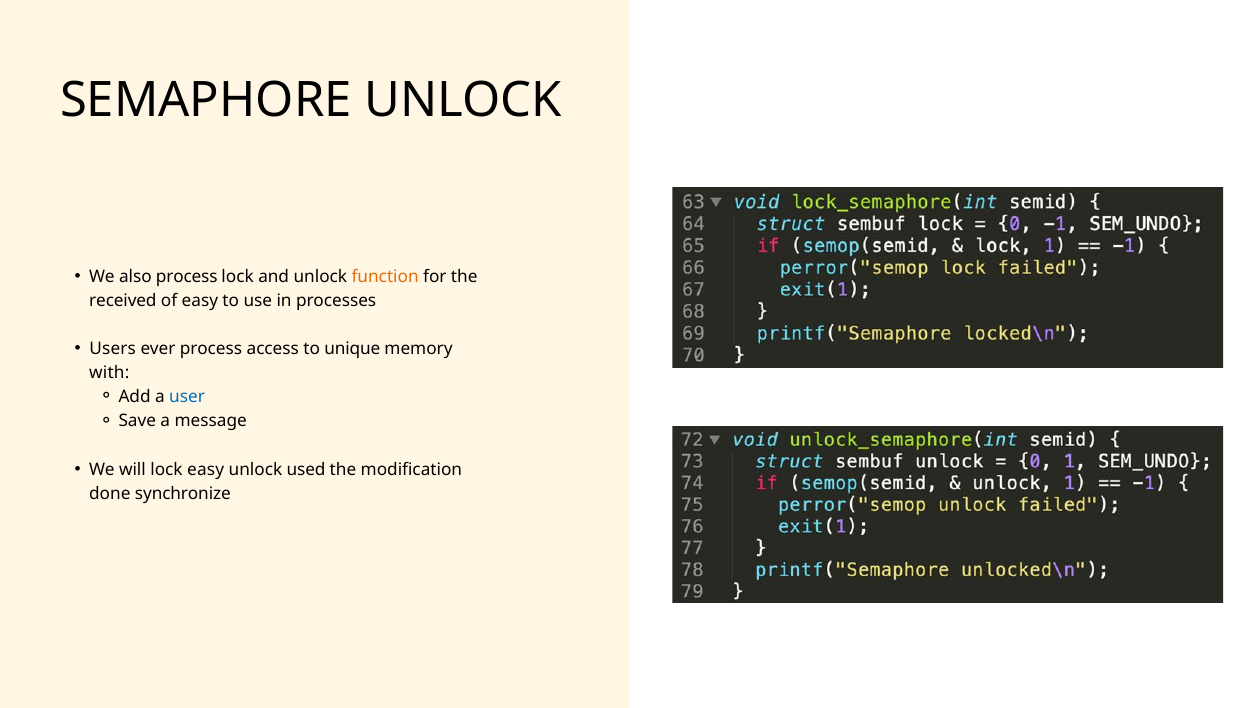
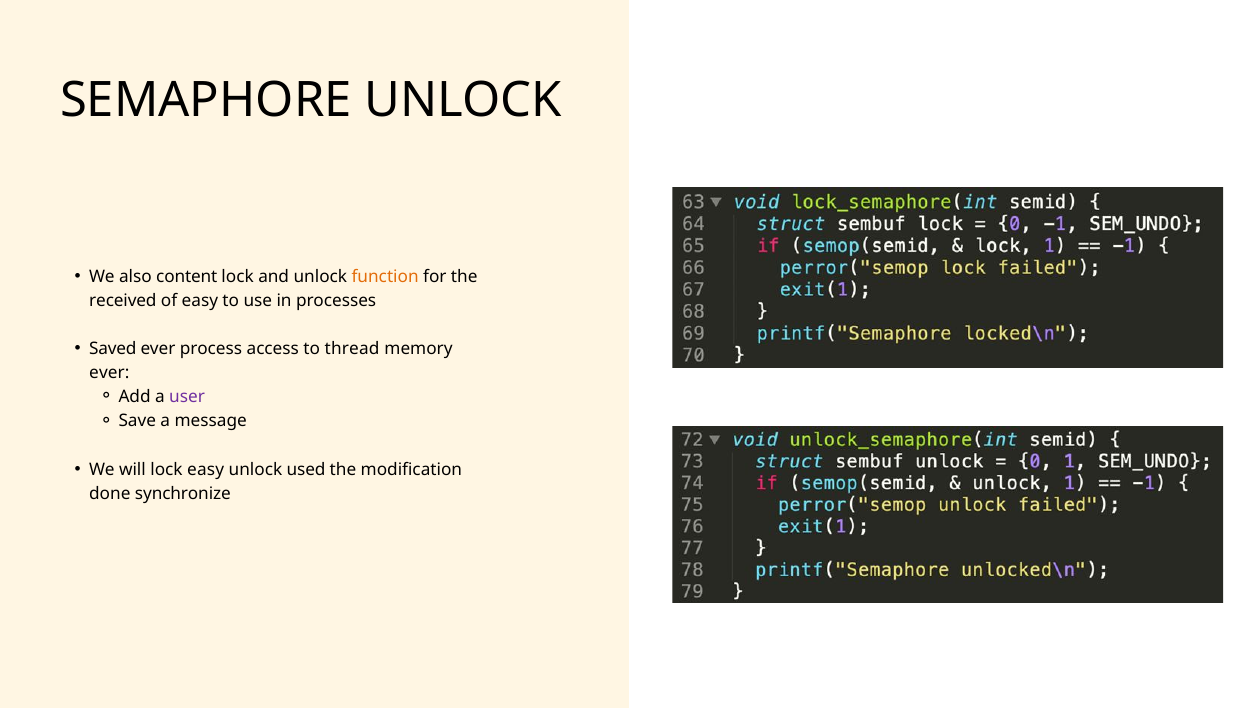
also process: process -> content
Users: Users -> Saved
unique: unique -> thread
with at (109, 373): with -> ever
user colour: blue -> purple
